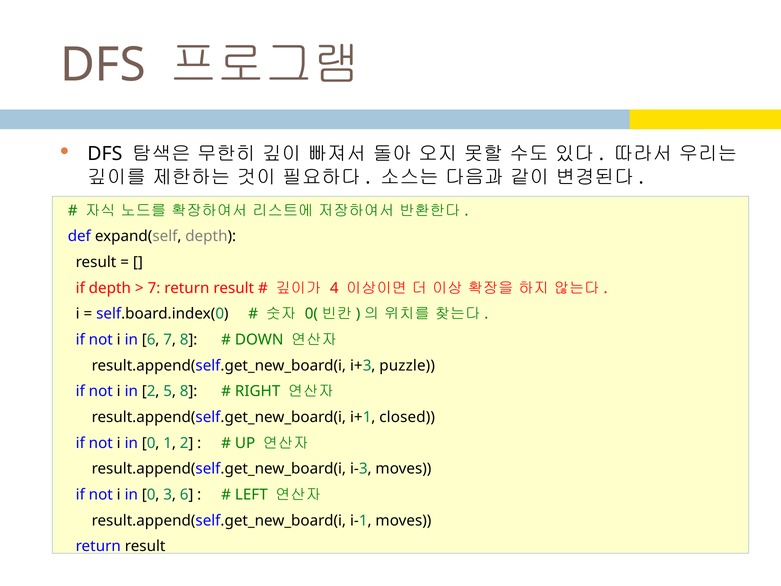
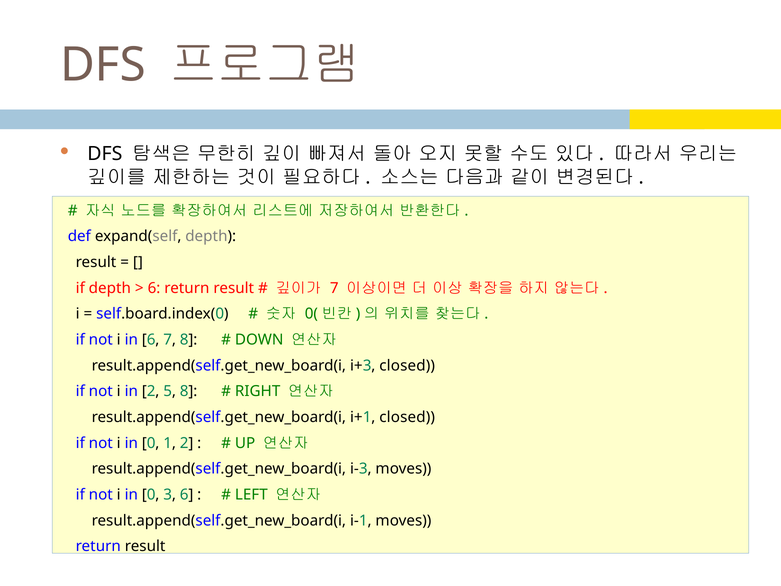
7 at (154, 288): 7 -> 6
4 at (334, 288): 4 -> 7
i+3 puzzle: puzzle -> closed
